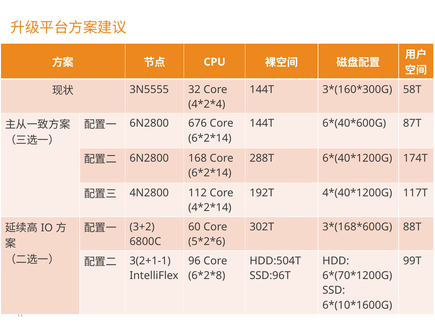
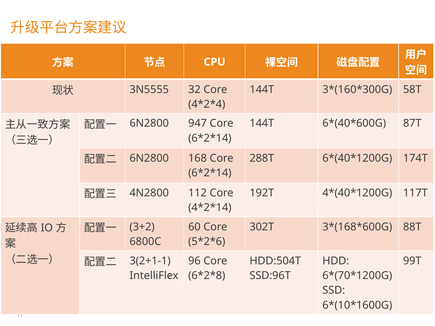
676: 676 -> 947
